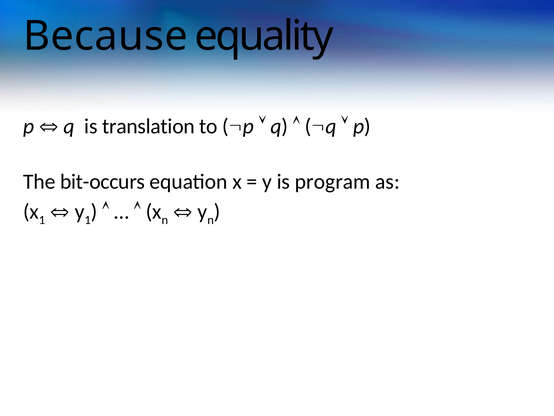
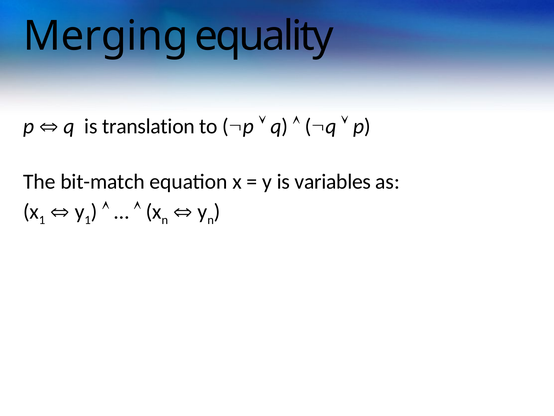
Because: Because -> Merging
bit-occurs: bit-occurs -> bit-match
program: program -> variables
